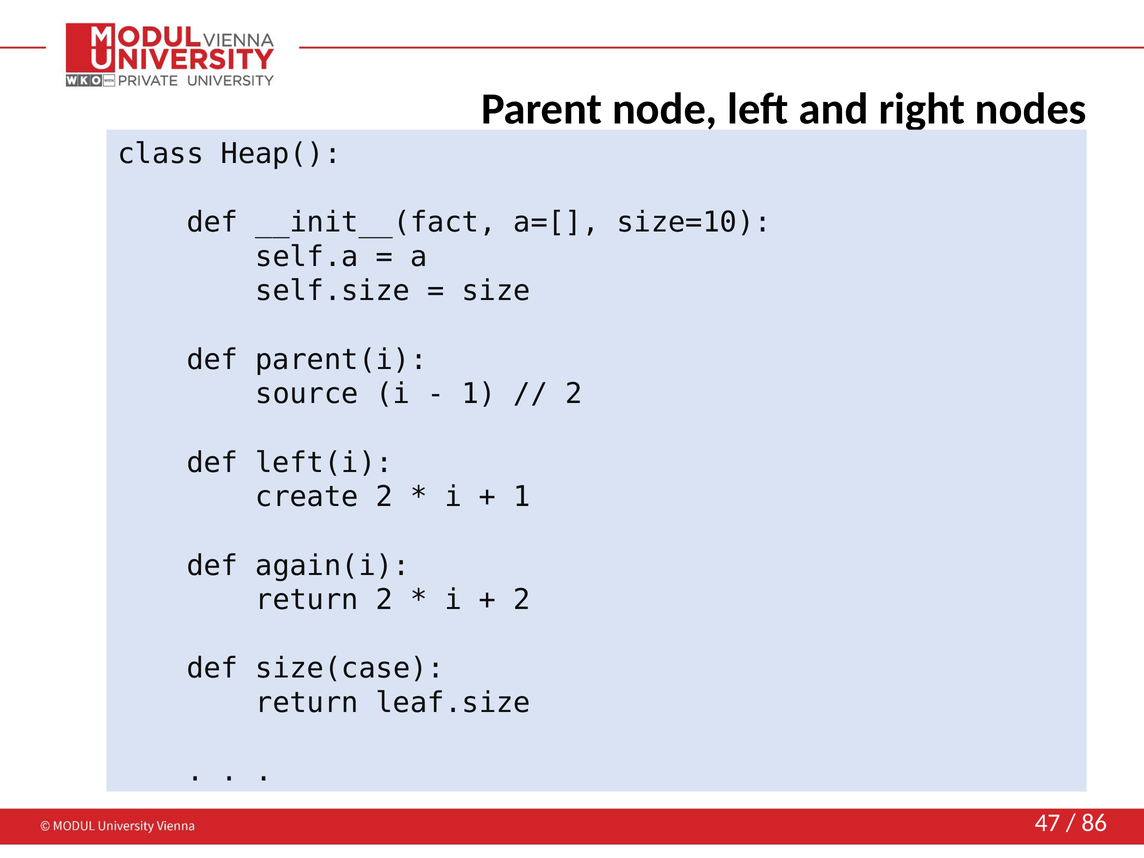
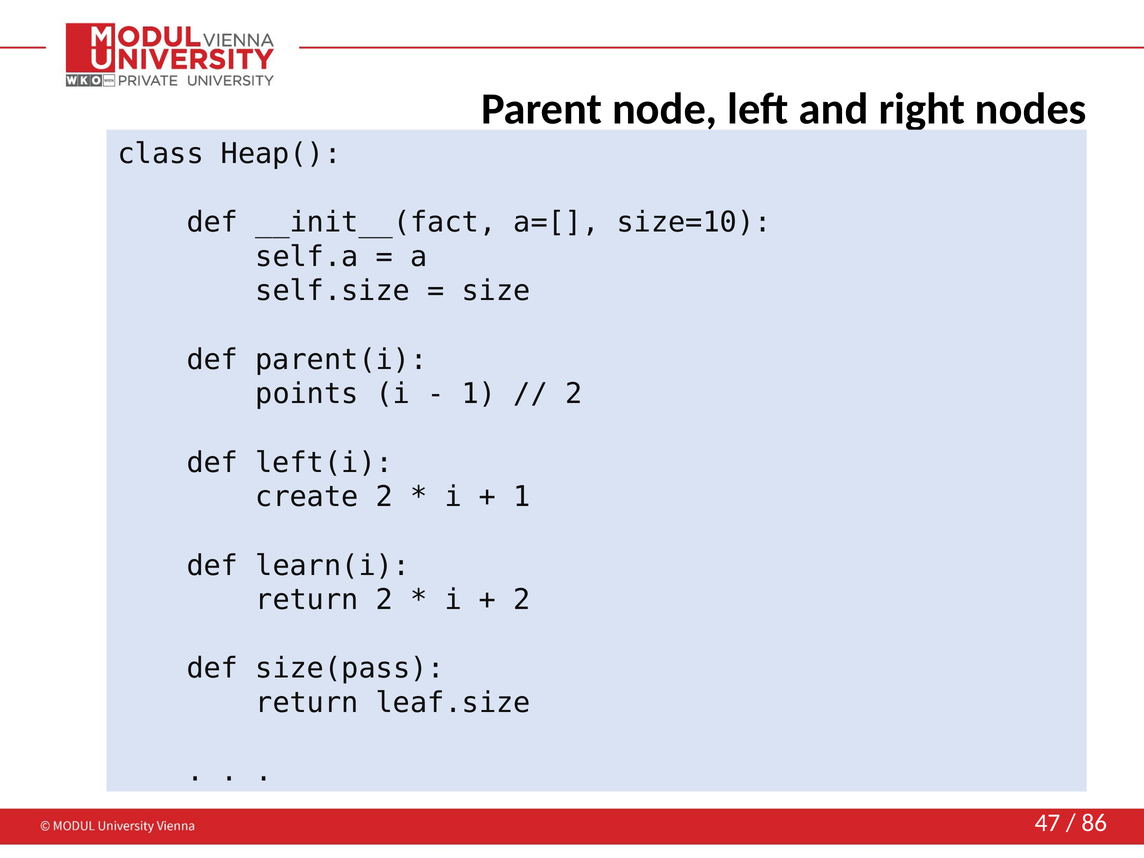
source: source -> points
again(i: again(i -> learn(i
size(case: size(case -> size(pass
